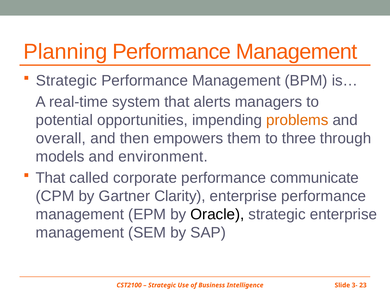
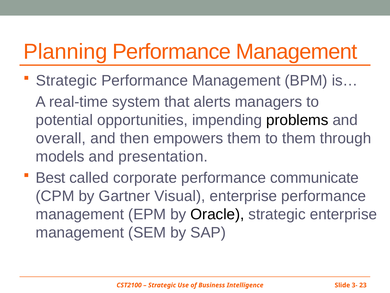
problems colour: orange -> black
to three: three -> them
environment: environment -> presentation
That at (51, 177): That -> Best
Clarity: Clarity -> Visual
